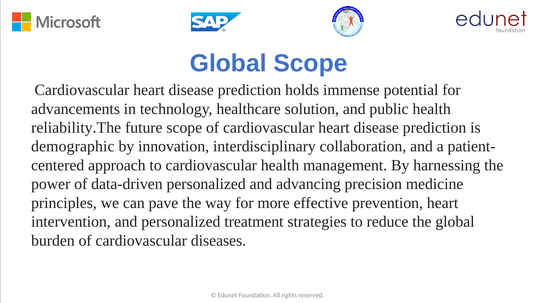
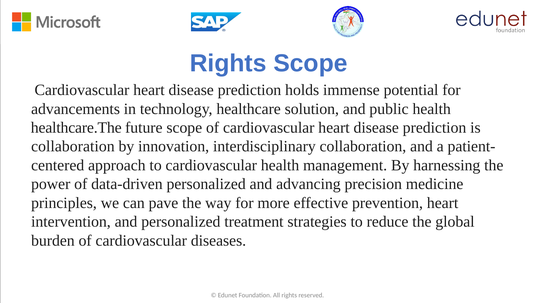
Global at (228, 63): Global -> Rights
reliability.The: reliability.The -> healthcare.The
demographic at (73, 147): demographic -> collaboration
